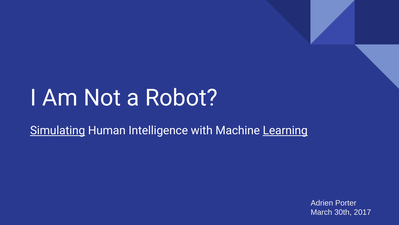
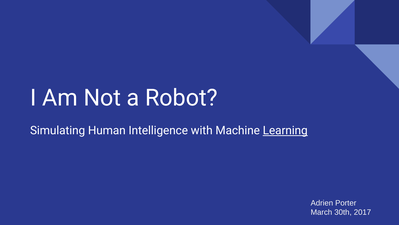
Simulating underline: present -> none
